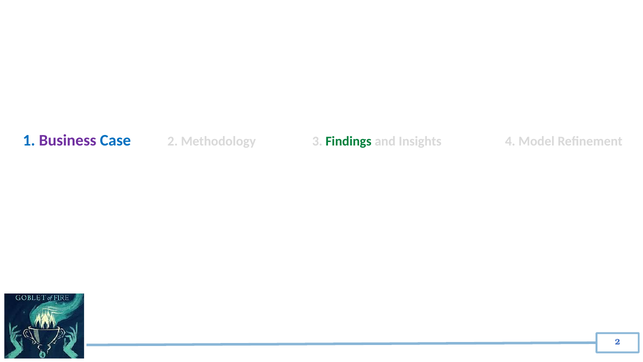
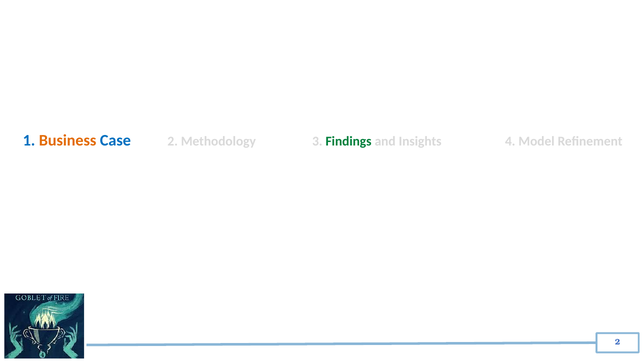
Business colour: purple -> orange
